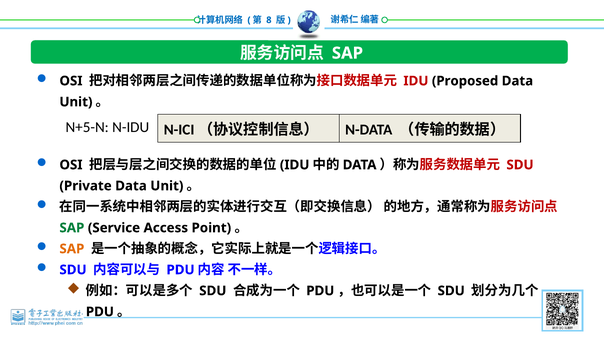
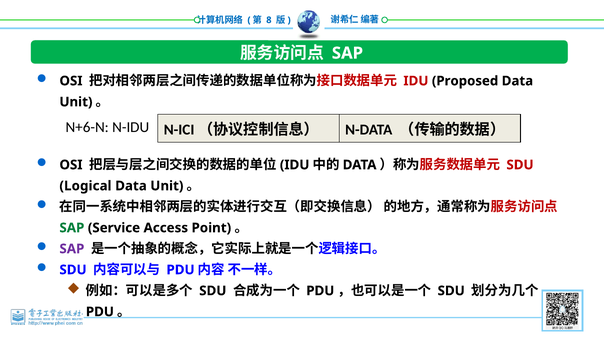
N+5-N: N+5-N -> N+6-N
Private: Private -> Logical
SAP at (72, 249) colour: orange -> purple
